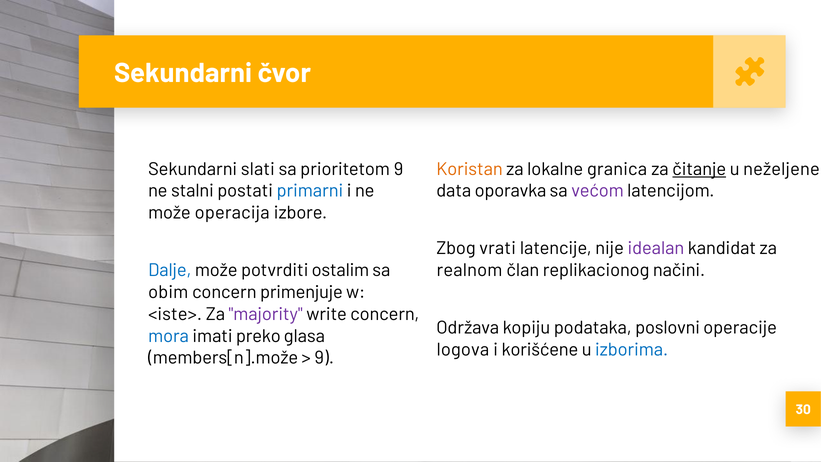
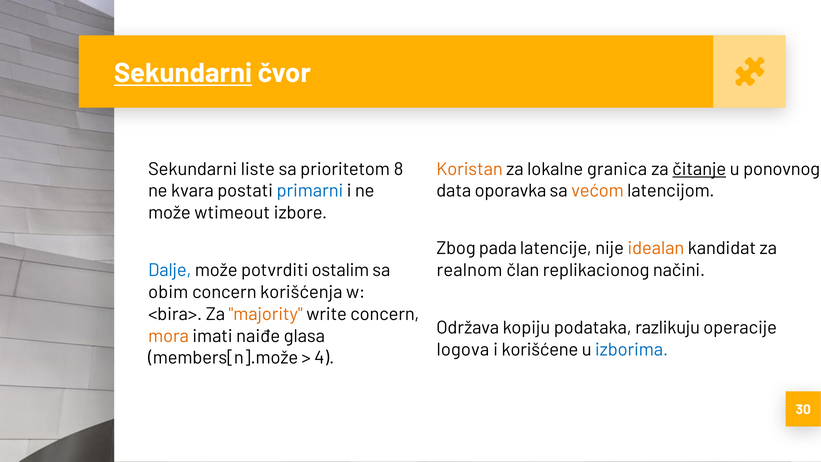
Sekundarni at (183, 73) underline: none -> present
slati: slati -> liste
prioritetom 9: 9 -> 8
neželjene: neželjene -> ponovnog
stalni: stalni -> kvara
većom colour: purple -> orange
operacija: operacija -> wtimeout
vrati: vrati -> pada
idealan colour: purple -> orange
primenjuje: primenjuje -> korišćenja
<iste>: <iste> -> <bira>
majority colour: purple -> orange
poslovni: poslovni -> razlikuju
mora colour: blue -> orange
preko: preko -> naiđe
9 at (324, 358): 9 -> 4
